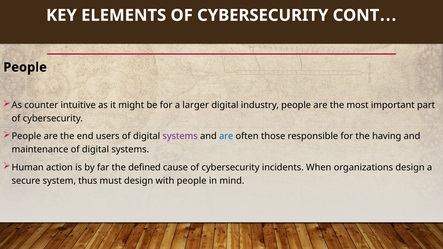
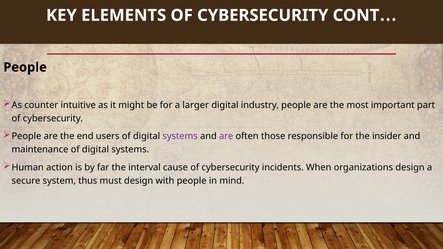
are at (226, 136) colour: blue -> purple
having: having -> insider
defined: defined -> interval
